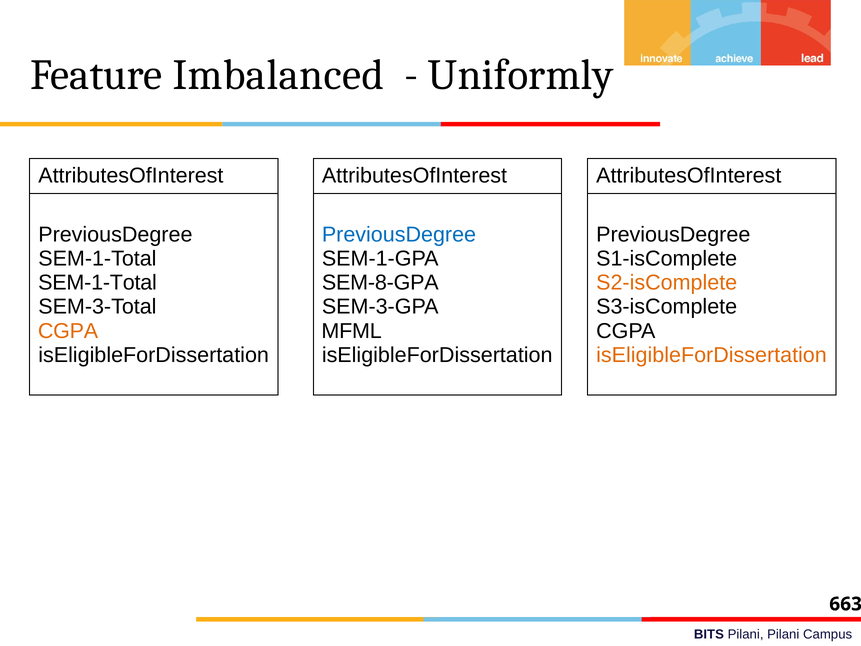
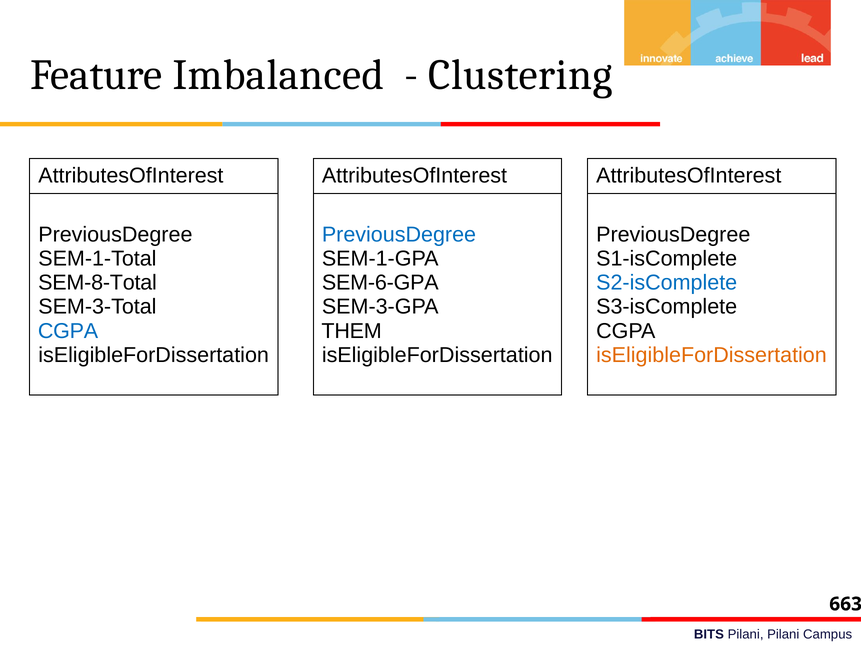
Uniformly: Uniformly -> Clustering
SEM-1-Total at (98, 283): SEM-1-Total -> SEM-8-Total
SEM-8-GPA: SEM-8-GPA -> SEM-6-GPA
S2-isComplete colour: orange -> blue
CGPA at (68, 331) colour: orange -> blue
MFML: MFML -> THEM
